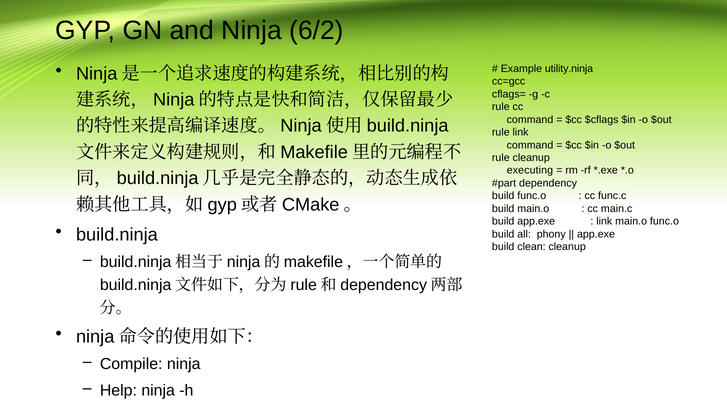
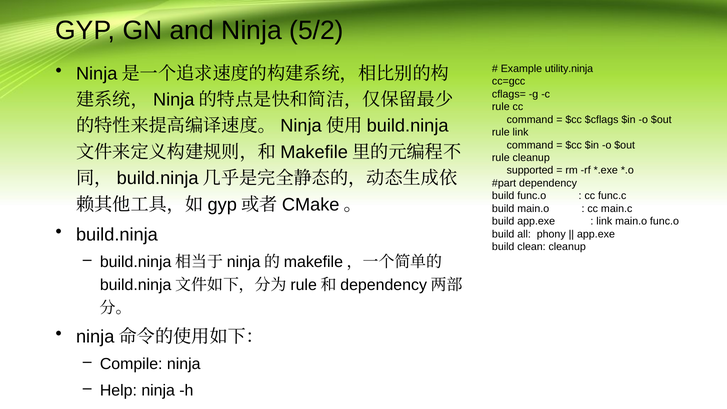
6/2: 6/2 -> 5/2
executing: executing -> supported
